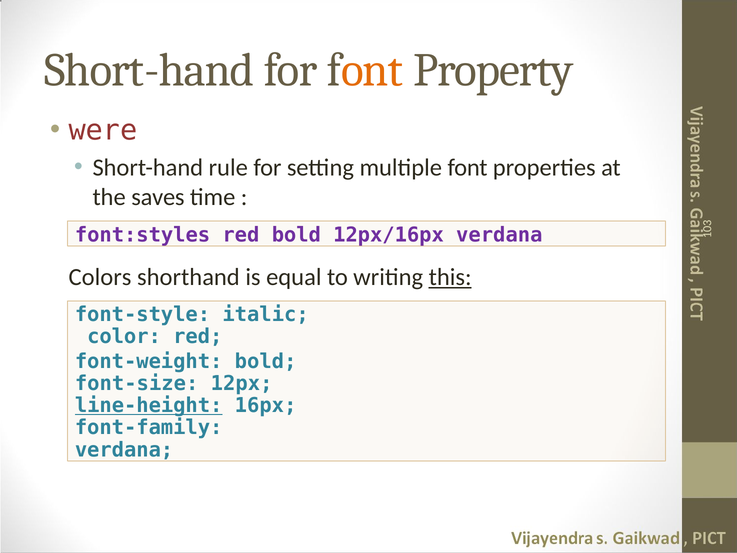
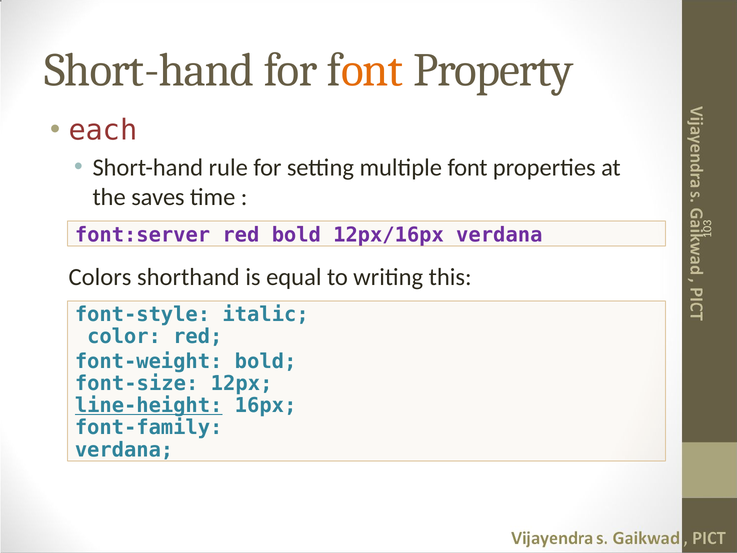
were: were -> each
font:styles: font:styles -> font:server
this underline: present -> none
